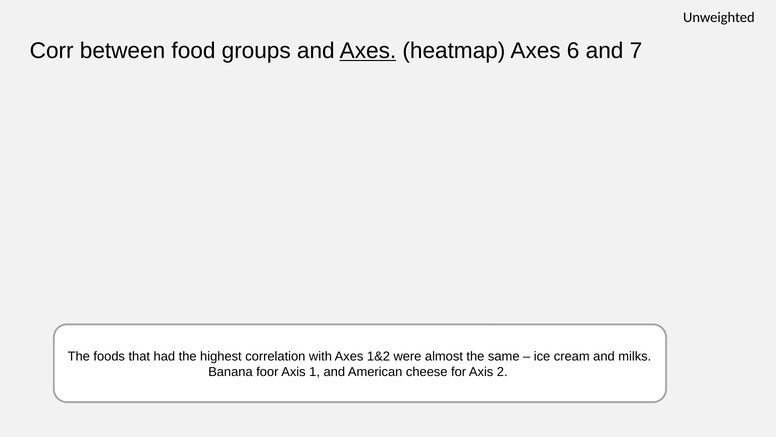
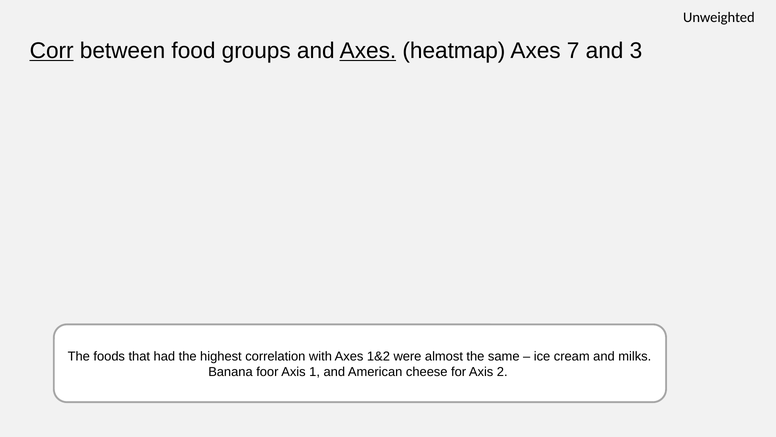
Corr underline: none -> present
6: 6 -> 7
7: 7 -> 3
